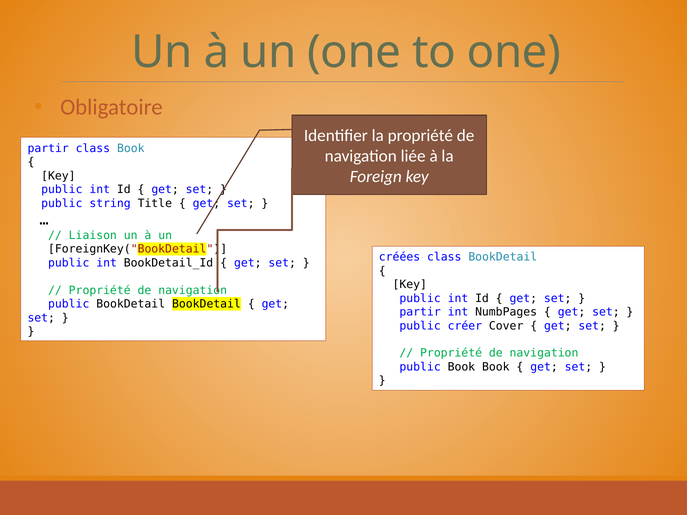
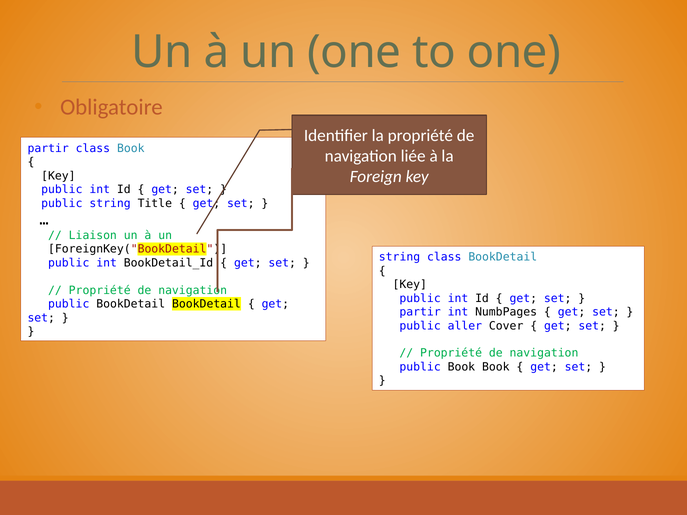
créées at (400, 257): créées -> string
créer: créer -> aller
